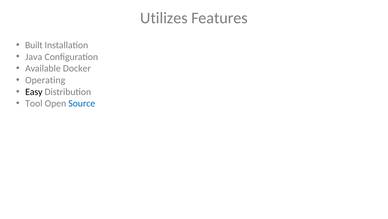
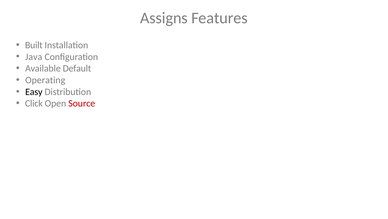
Utilizes: Utilizes -> Assigns
Docker: Docker -> Default
Tool: Tool -> Click
Source colour: blue -> red
